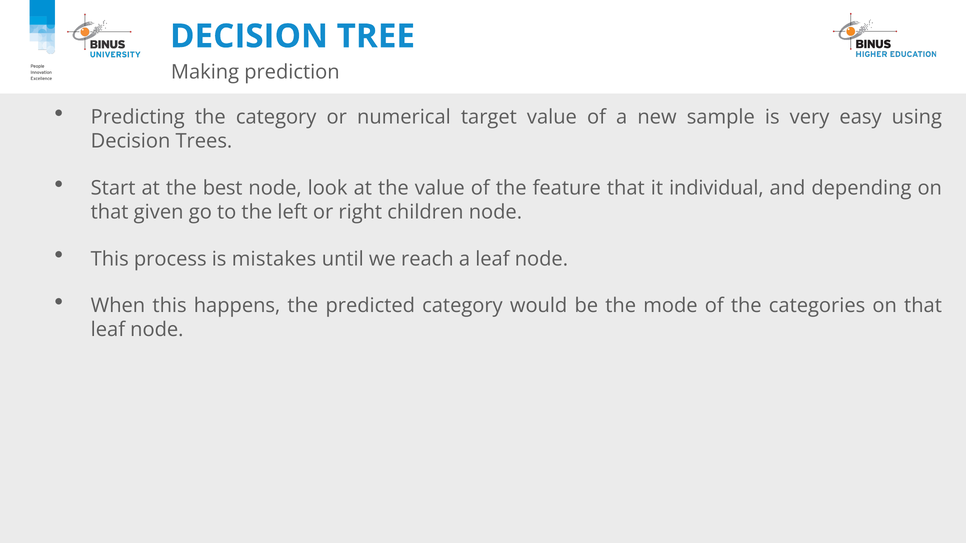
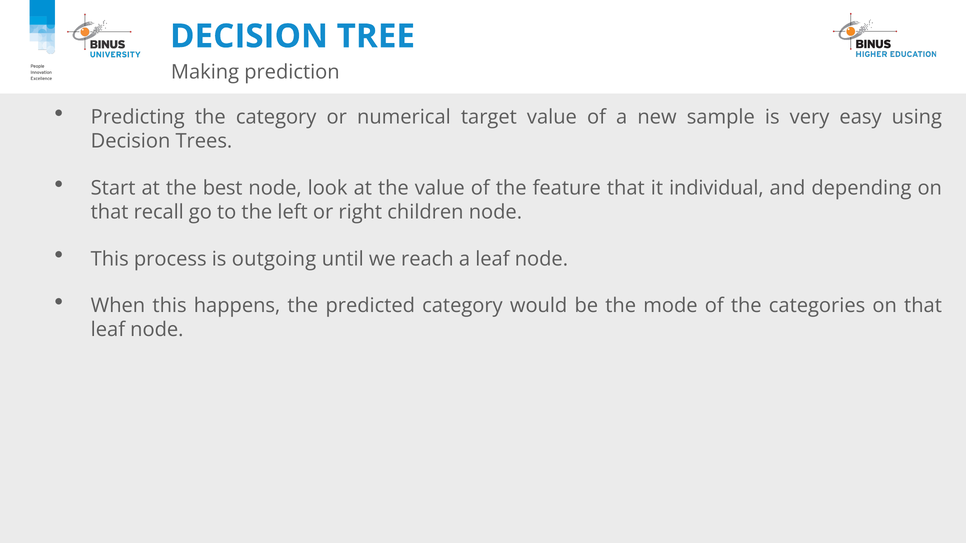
given: given -> recall
mistakes: mistakes -> outgoing
